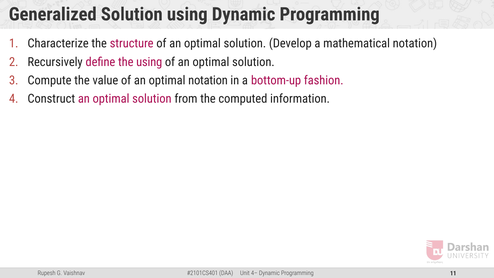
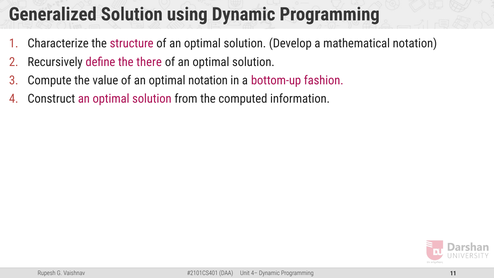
the using: using -> there
